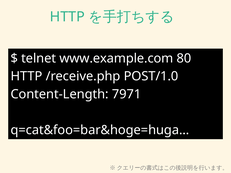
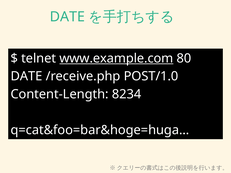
HTTP at (67, 17): HTTP -> DATE
www.example.com underline: none -> present
HTTP at (26, 76): HTTP -> DATE
7971: 7971 -> 8234
